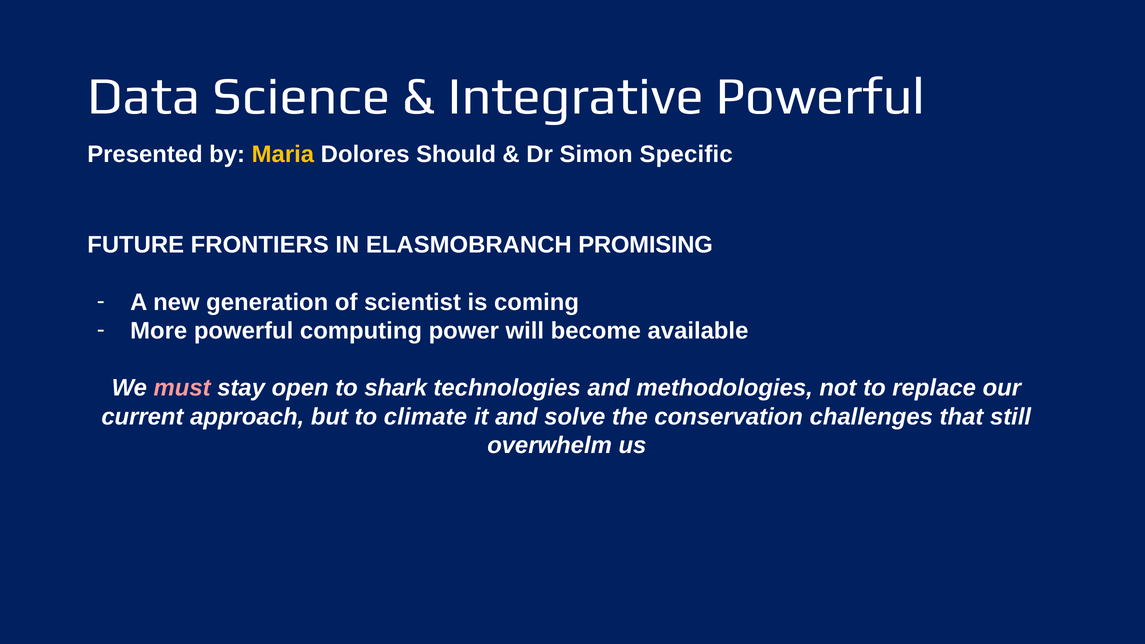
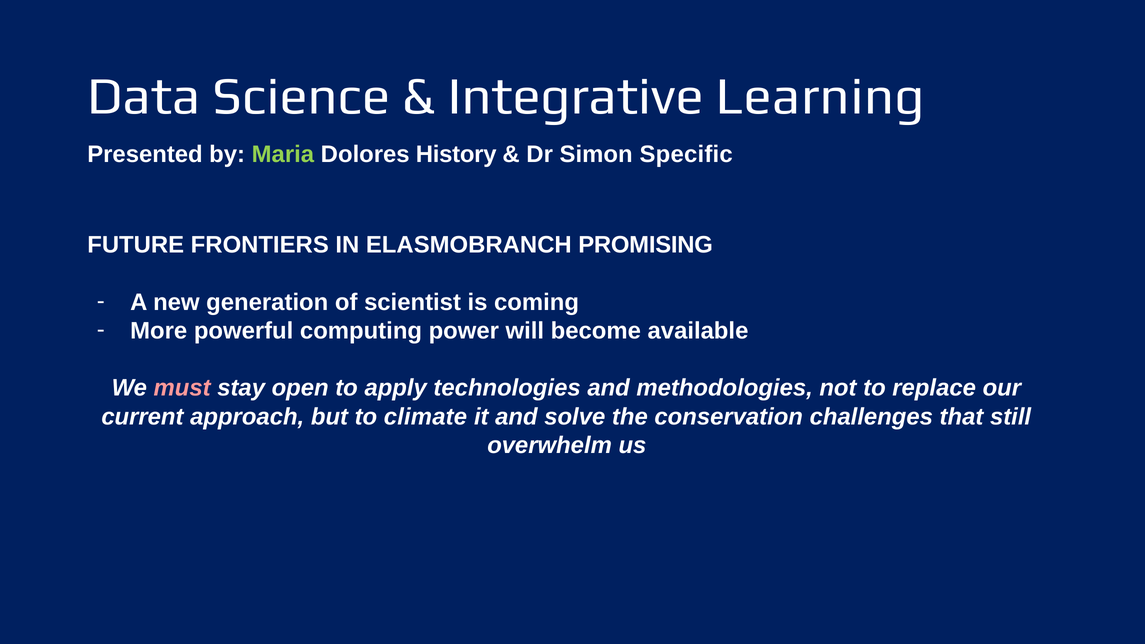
Integrative Powerful: Powerful -> Learning
Maria colour: yellow -> light green
Should: Should -> History
shark: shark -> apply
